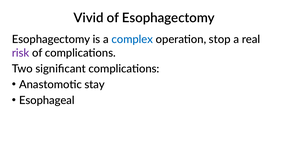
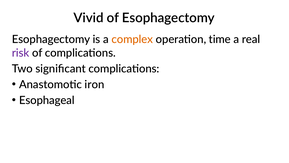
complex colour: blue -> orange
stop: stop -> time
stay: stay -> iron
